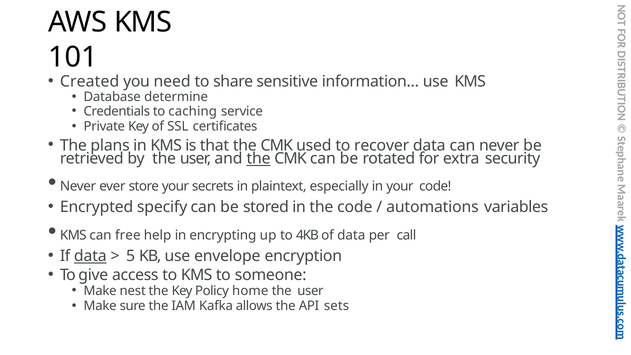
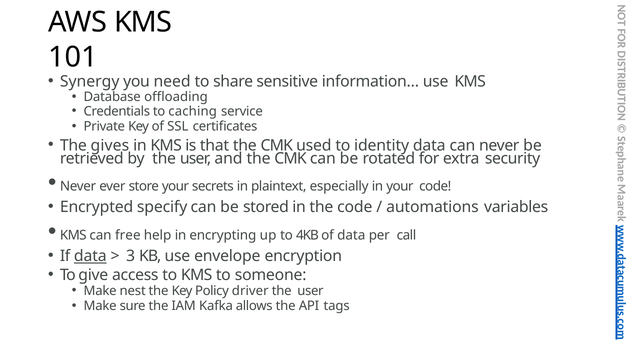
Created: Created -> Synergy
determine: determine -> offloading
plans: plans -> gives
recover: recover -> identity
the at (259, 159) underline: present -> none
5: 5 -> 3
home: home -> driver
sets: sets -> tags
